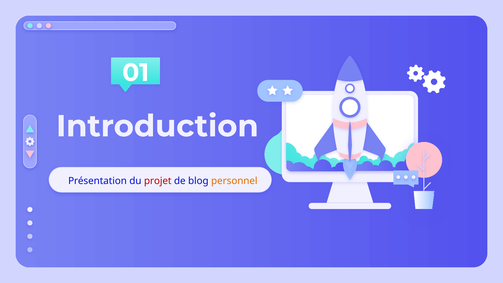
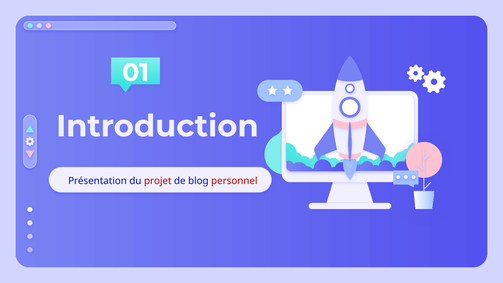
personnel colour: orange -> red
